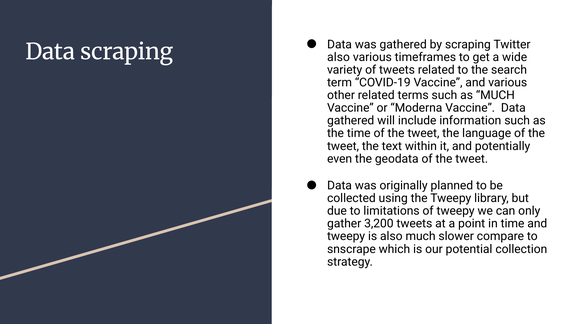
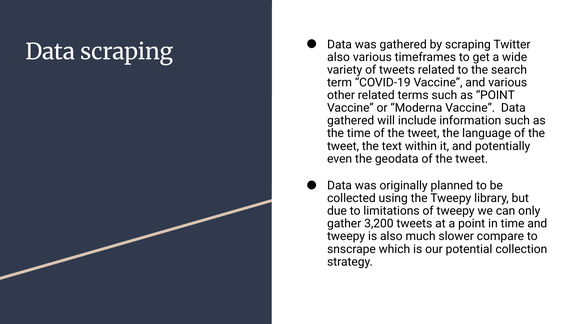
as MUCH: MUCH -> POINT
